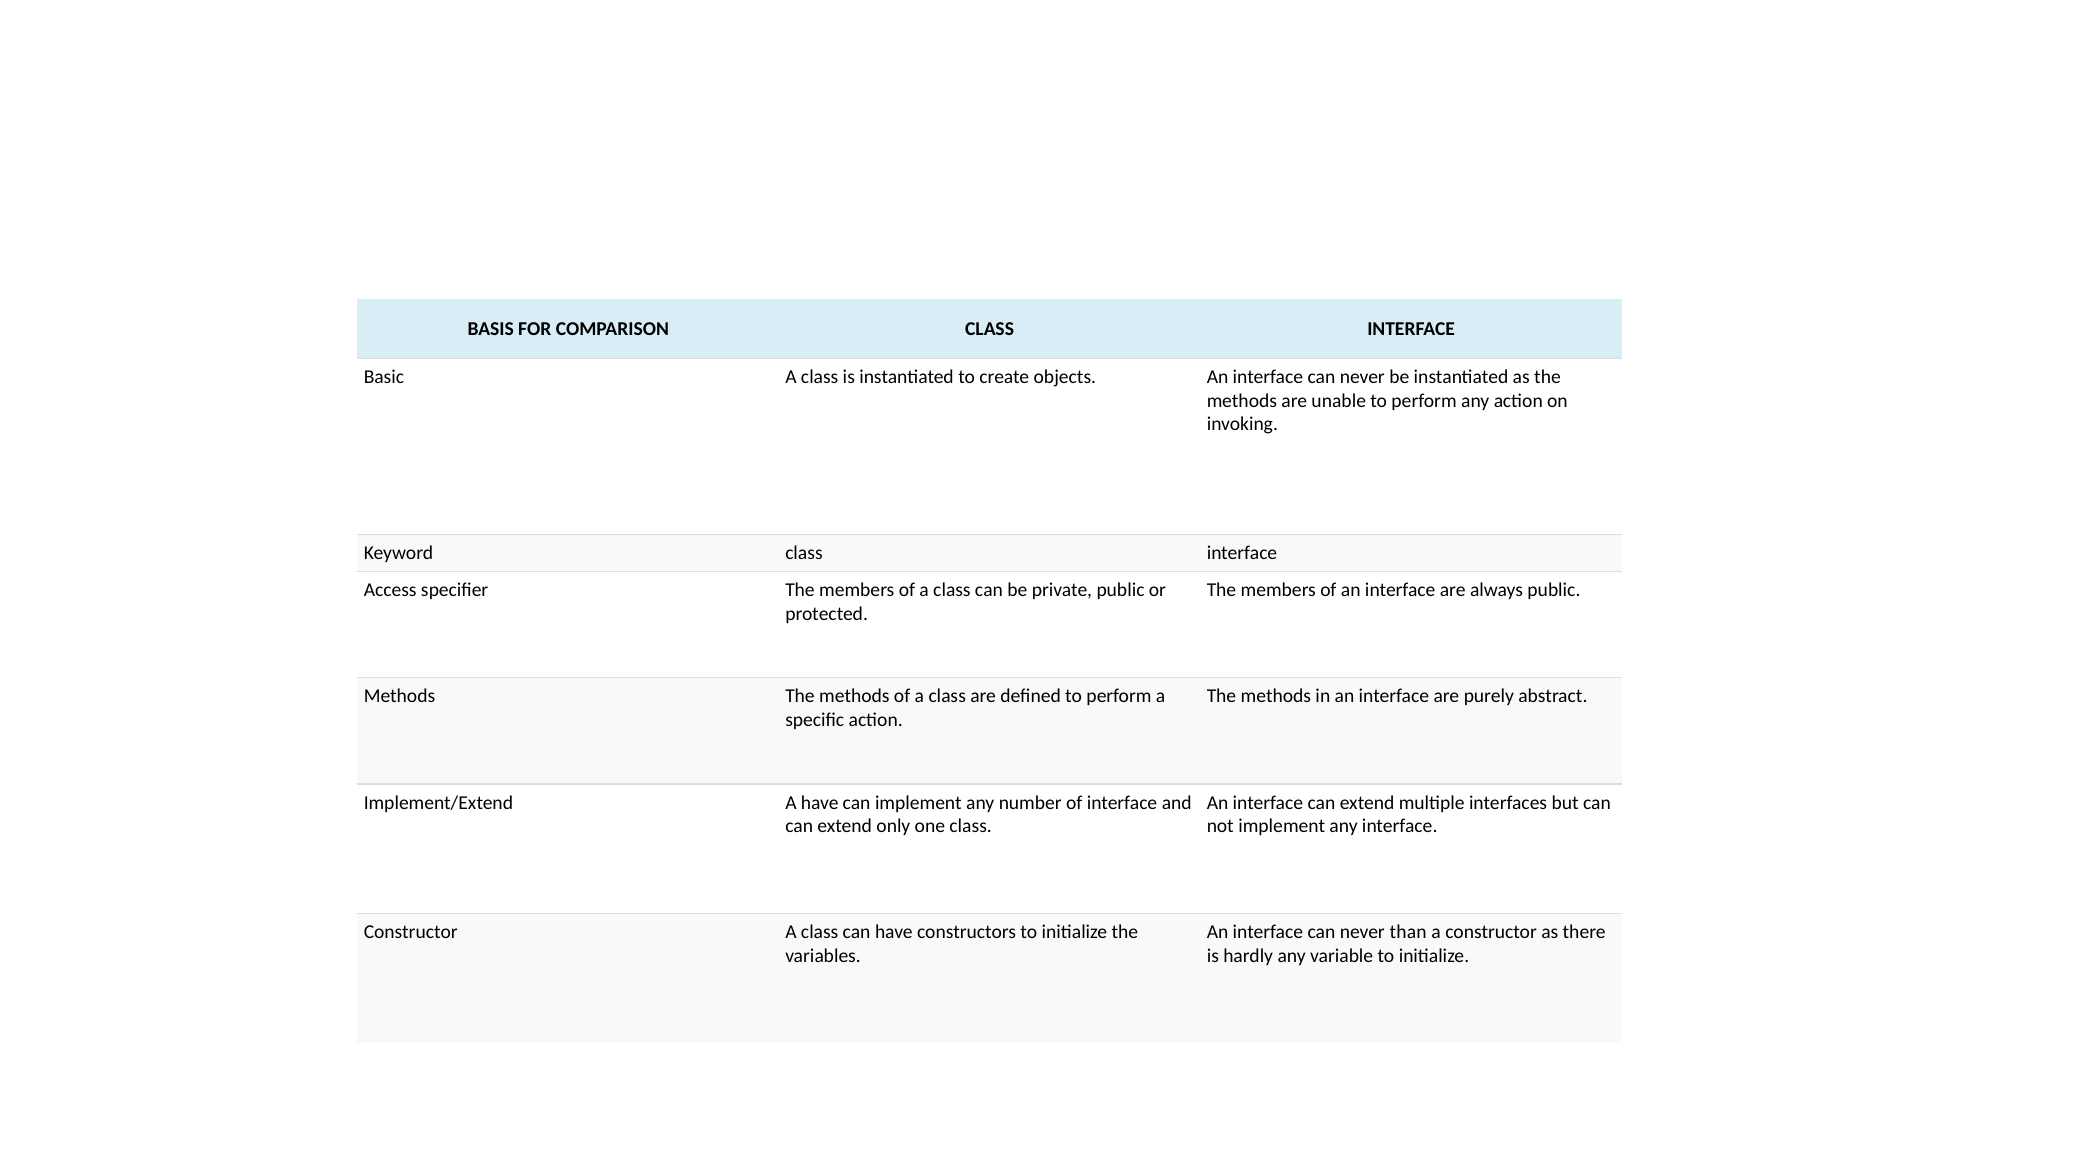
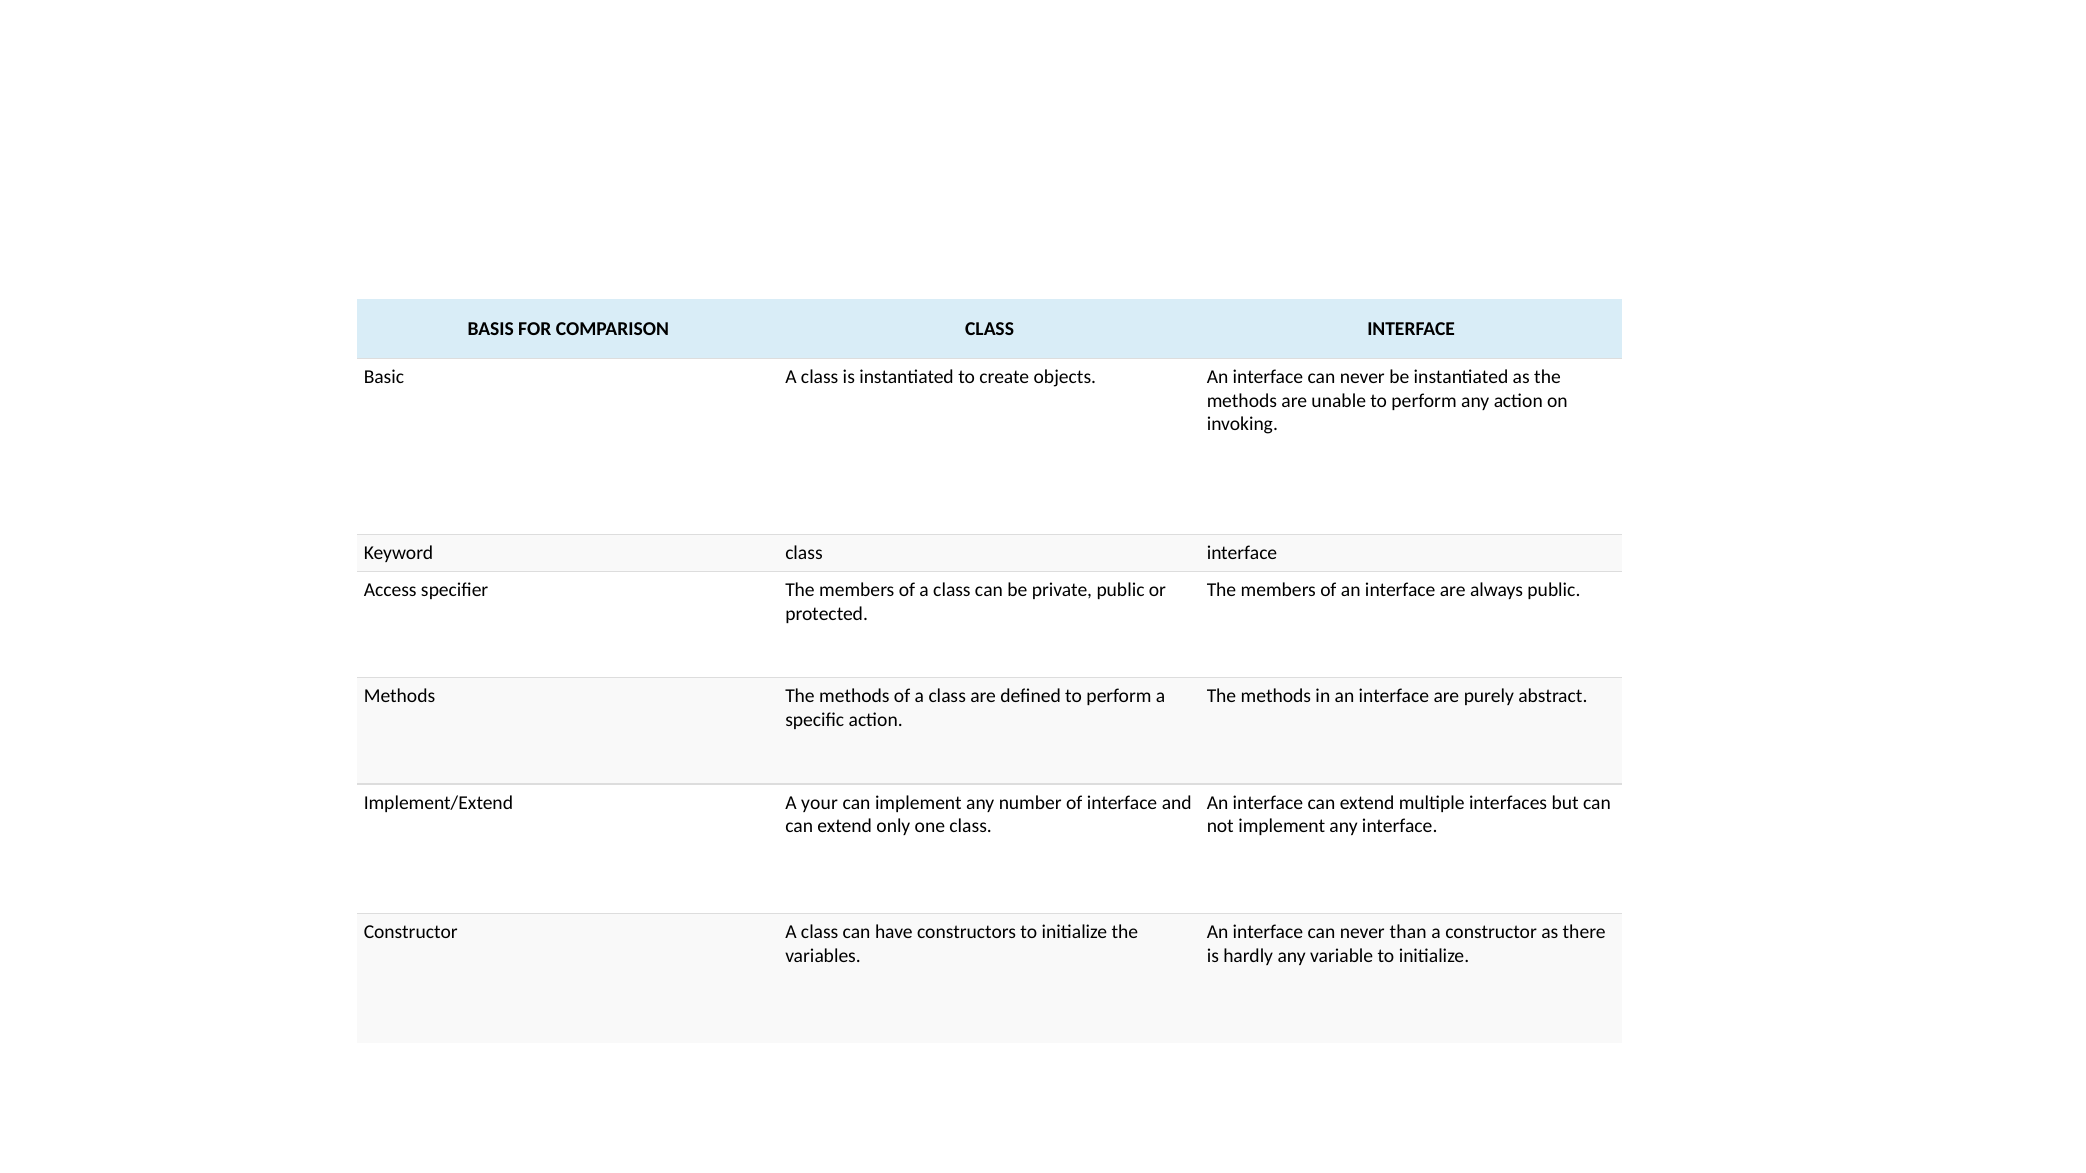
A have: have -> your
